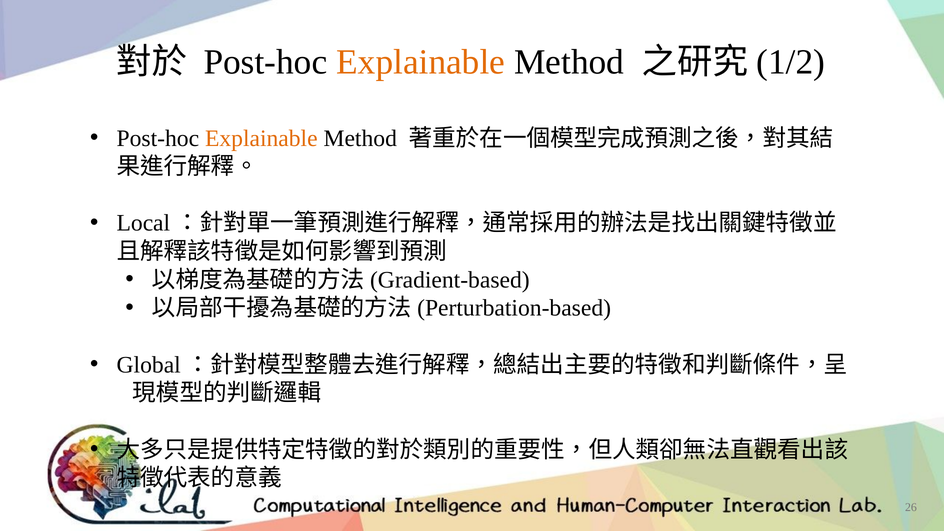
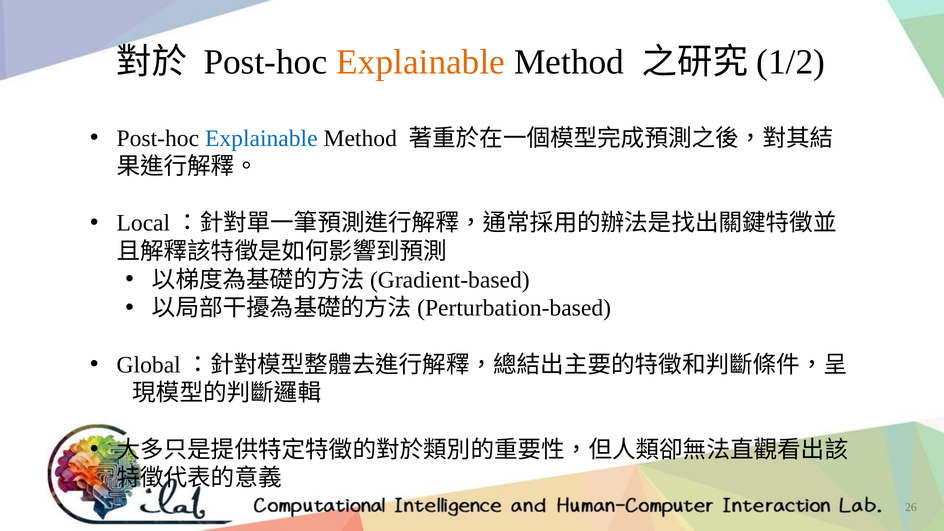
Explainable at (261, 138) colour: orange -> blue
